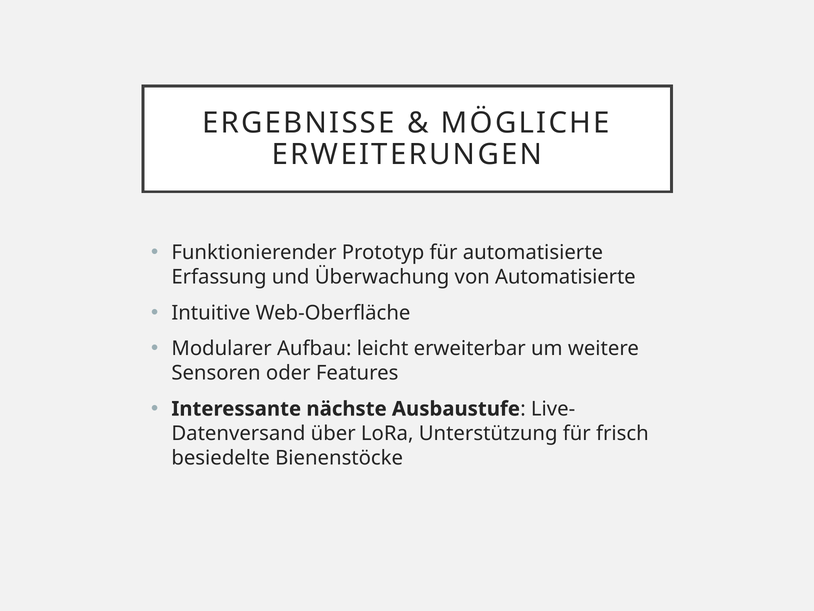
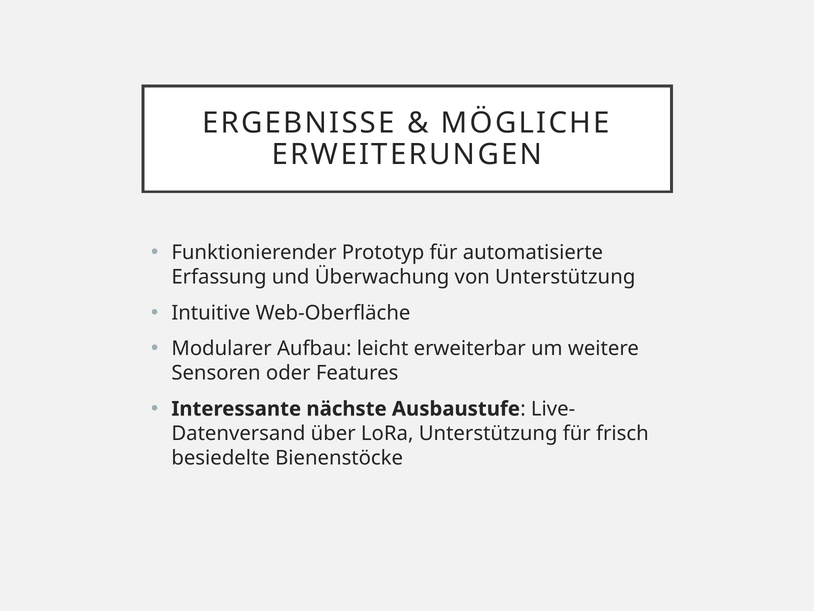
von Automatisierte: Automatisierte -> Unterstützung
